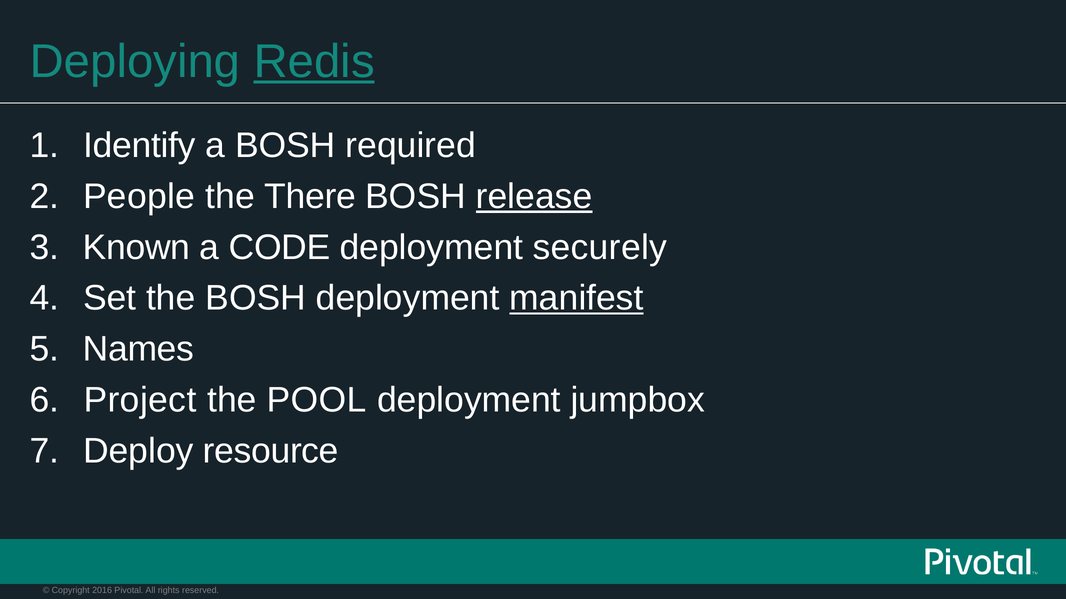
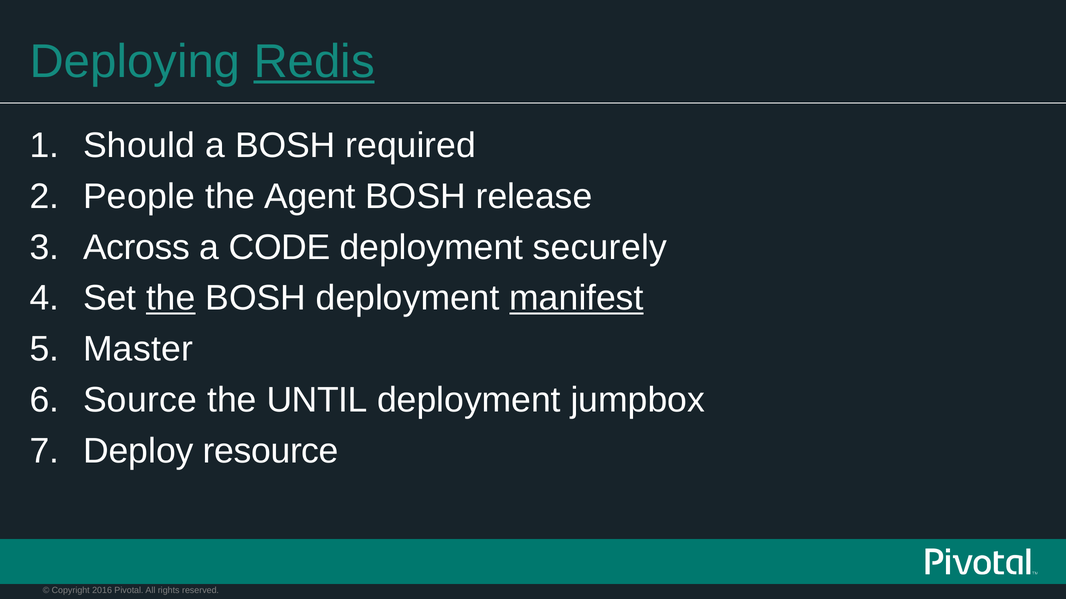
Identify: Identify -> Should
There: There -> Agent
release underline: present -> none
Known: Known -> Across
the at (171, 299) underline: none -> present
Names: Names -> Master
Project: Project -> Source
POOL: POOL -> UNTIL
